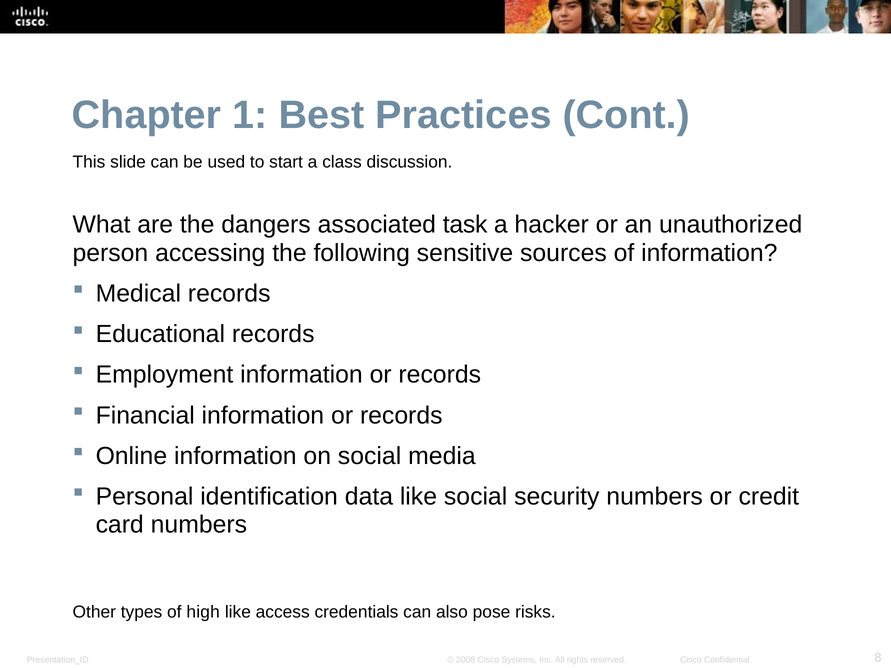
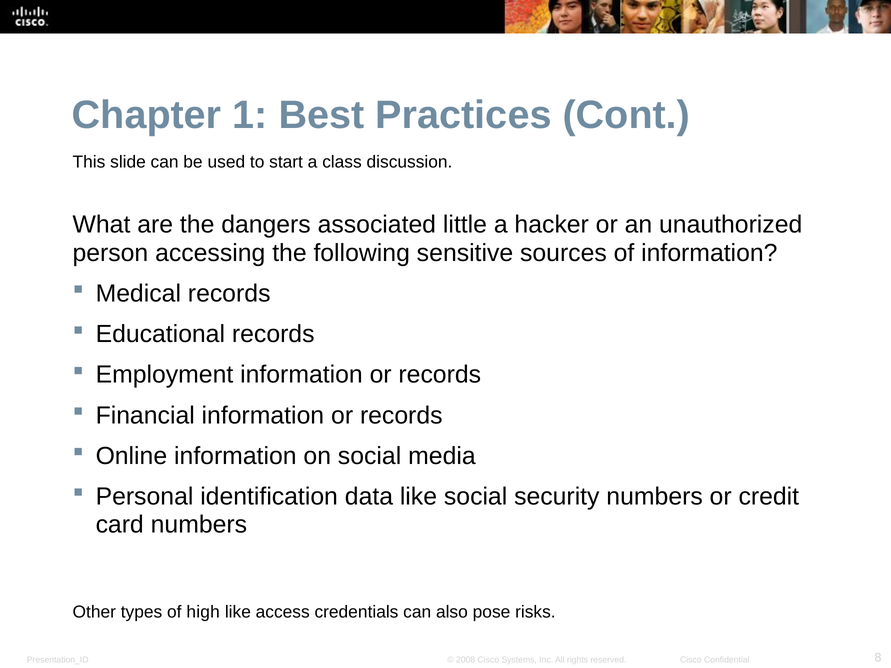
task: task -> little
